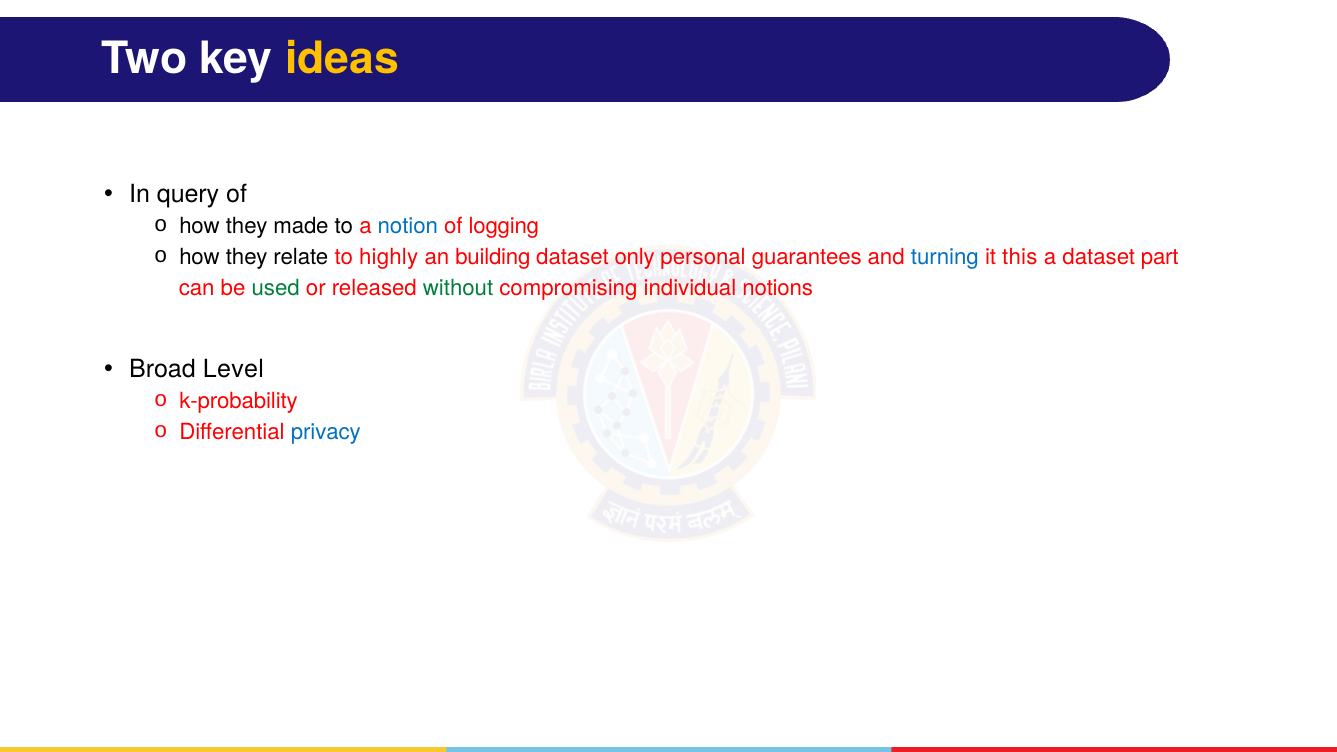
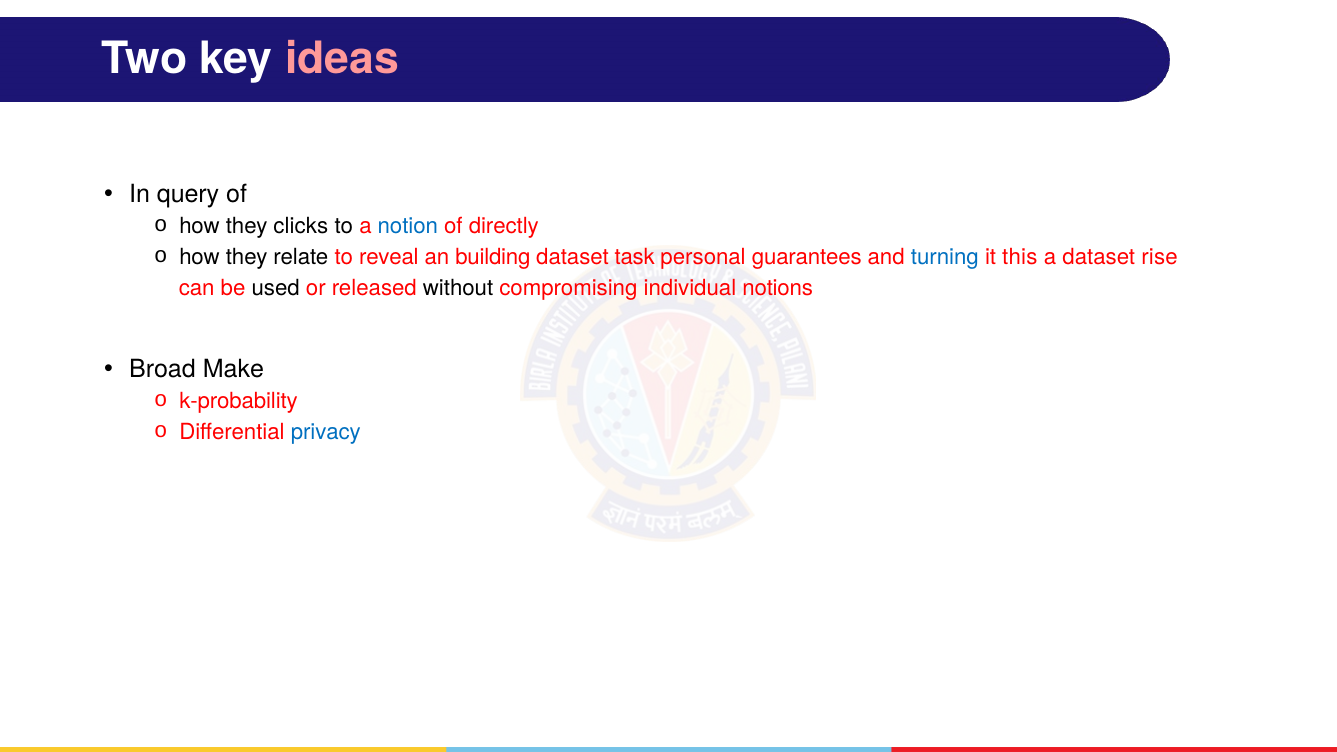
ideas colour: yellow -> pink
made: made -> clicks
logging: logging -> directly
highly: highly -> reveal
only: only -> task
part: part -> rise
used colour: green -> black
without colour: green -> black
Level: Level -> Make
